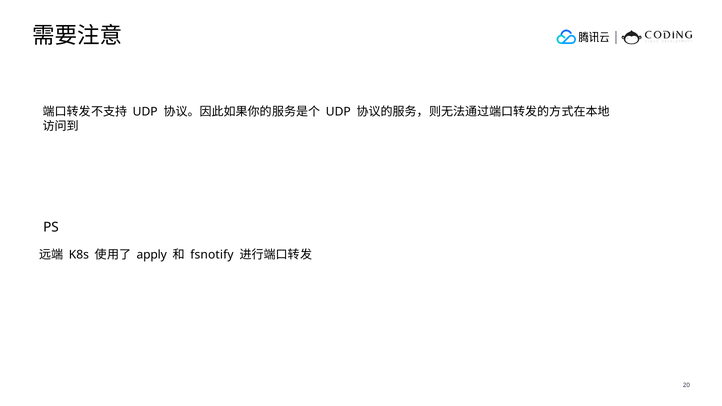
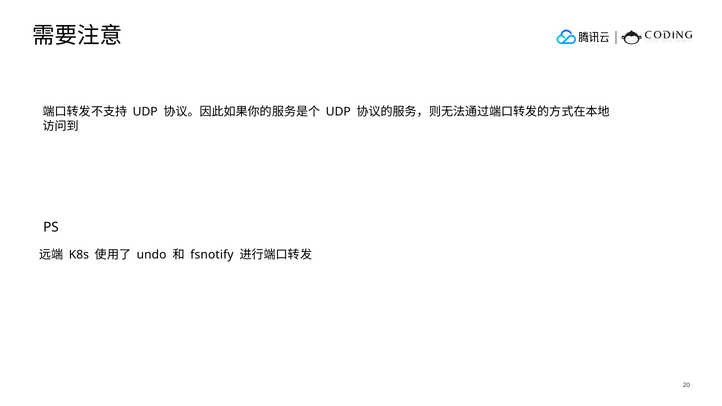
apply: apply -> undo
